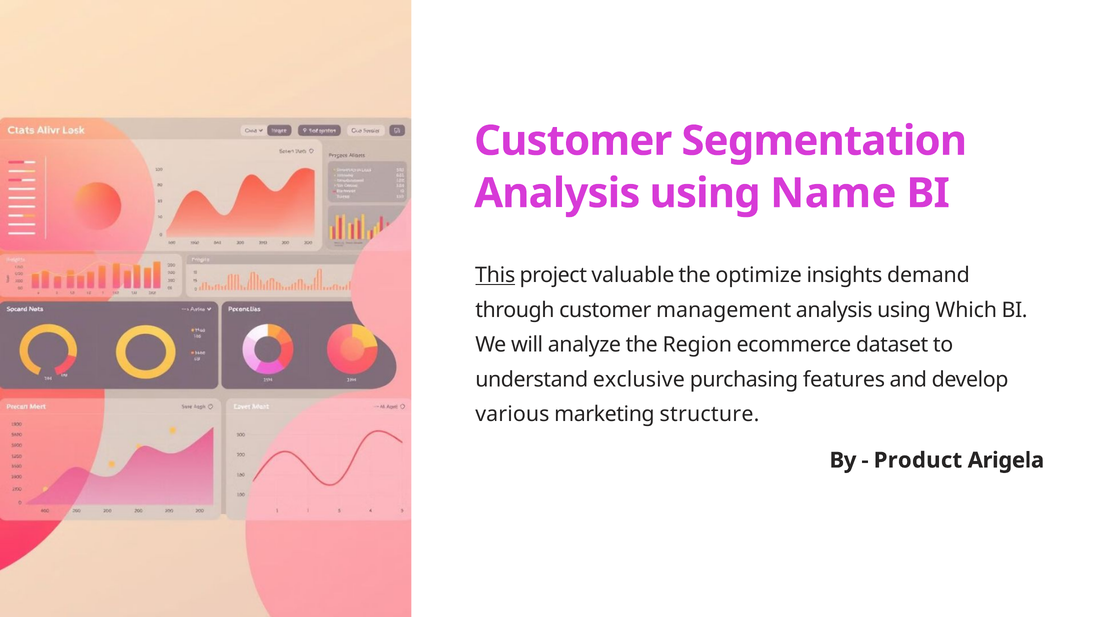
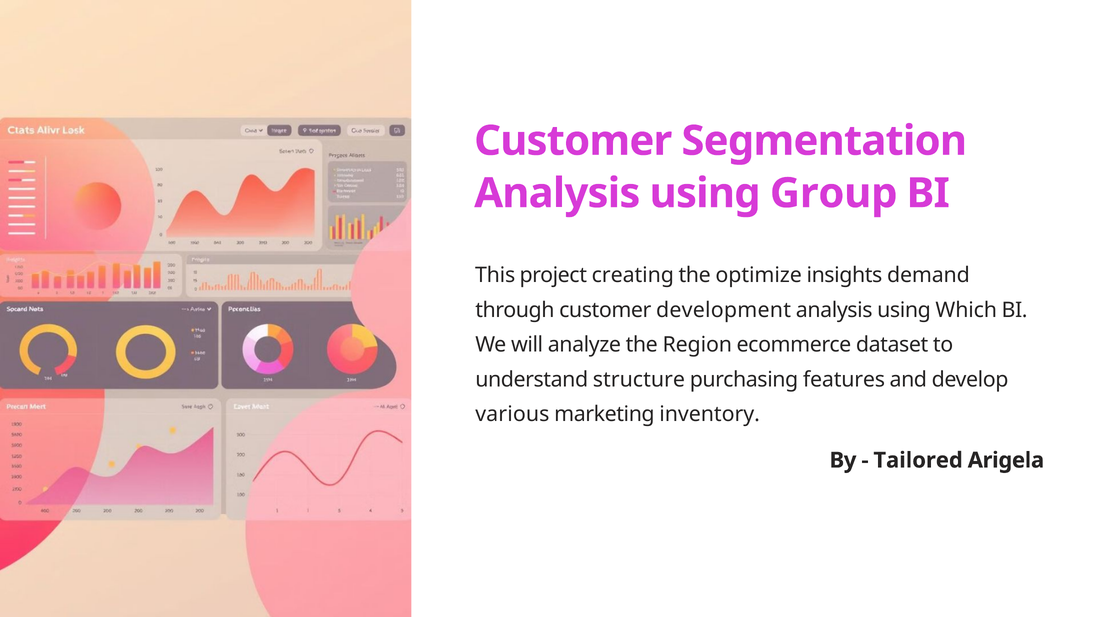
Name: Name -> Group
This underline: present -> none
valuable: valuable -> creating
management: management -> development
exclusive: exclusive -> structure
structure: structure -> inventory
Product: Product -> Tailored
